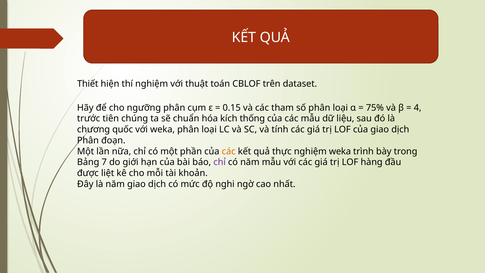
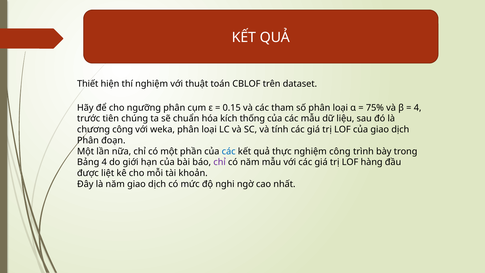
chương quốc: quốc -> công
các at (229, 151) colour: orange -> blue
nghiệm weka: weka -> công
Bảng 7: 7 -> 4
